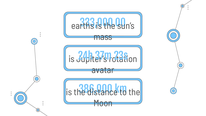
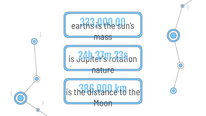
avatar: avatar -> nature
